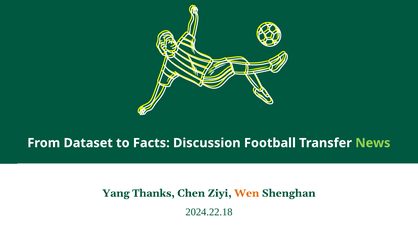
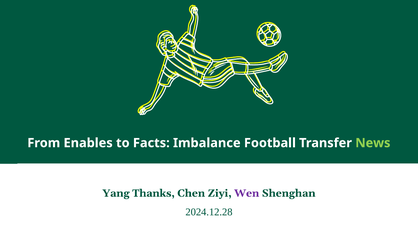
Dataset: Dataset -> Enables
Discussion: Discussion -> Imbalance
Wen colour: orange -> purple
2024.22.18: 2024.22.18 -> 2024.12.28
